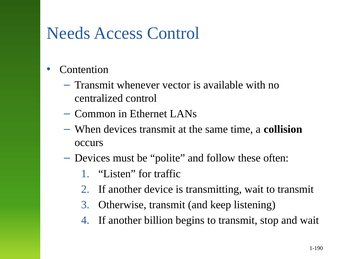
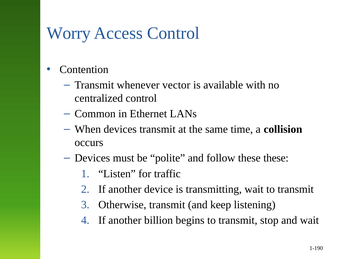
Needs: Needs -> Worry
these often: often -> these
